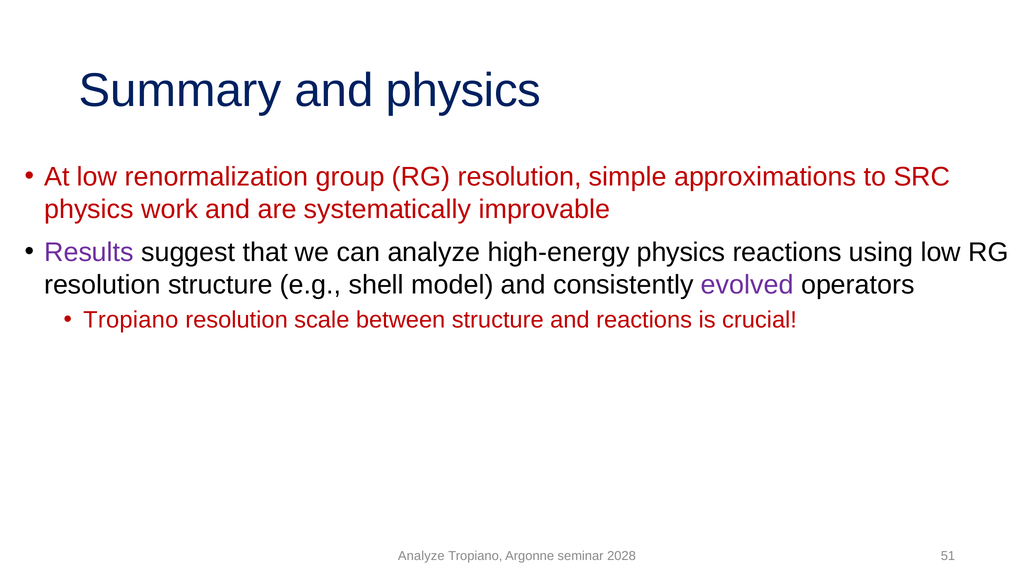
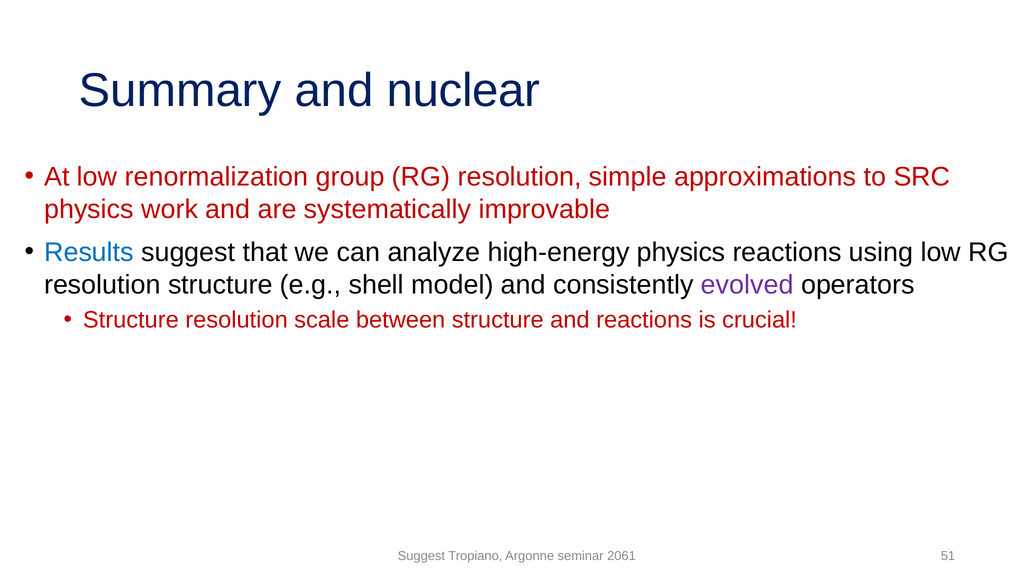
and physics: physics -> nuclear
Results colour: purple -> blue
Tropiano at (131, 320): Tropiano -> Structure
Analyze at (421, 555): Analyze -> Suggest
2028: 2028 -> 2061
